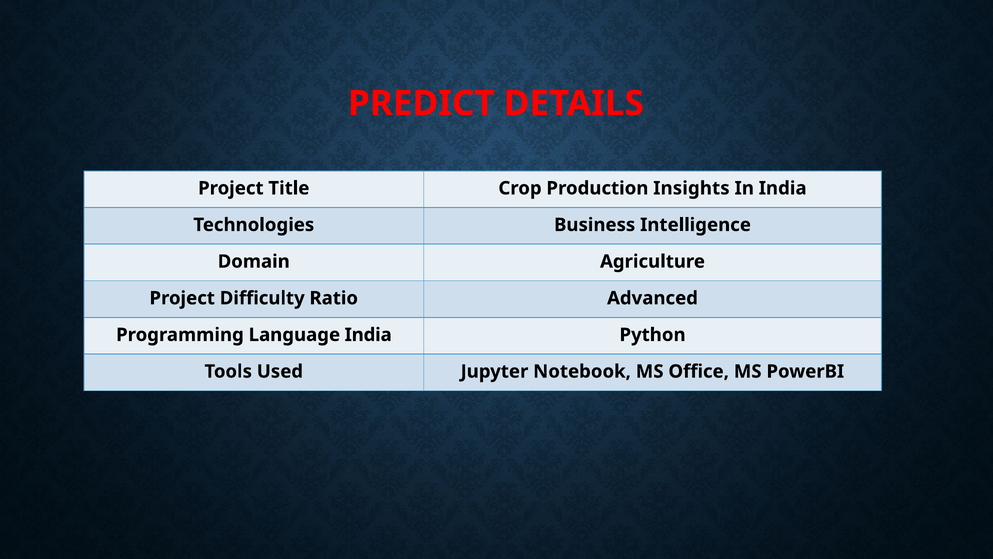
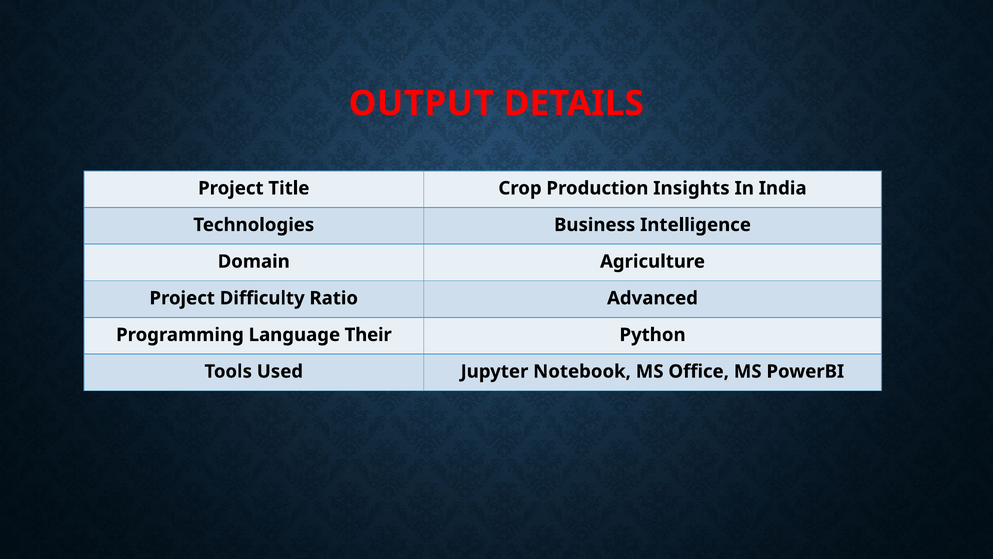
PREDICT: PREDICT -> OUTPUT
Language India: India -> Their
